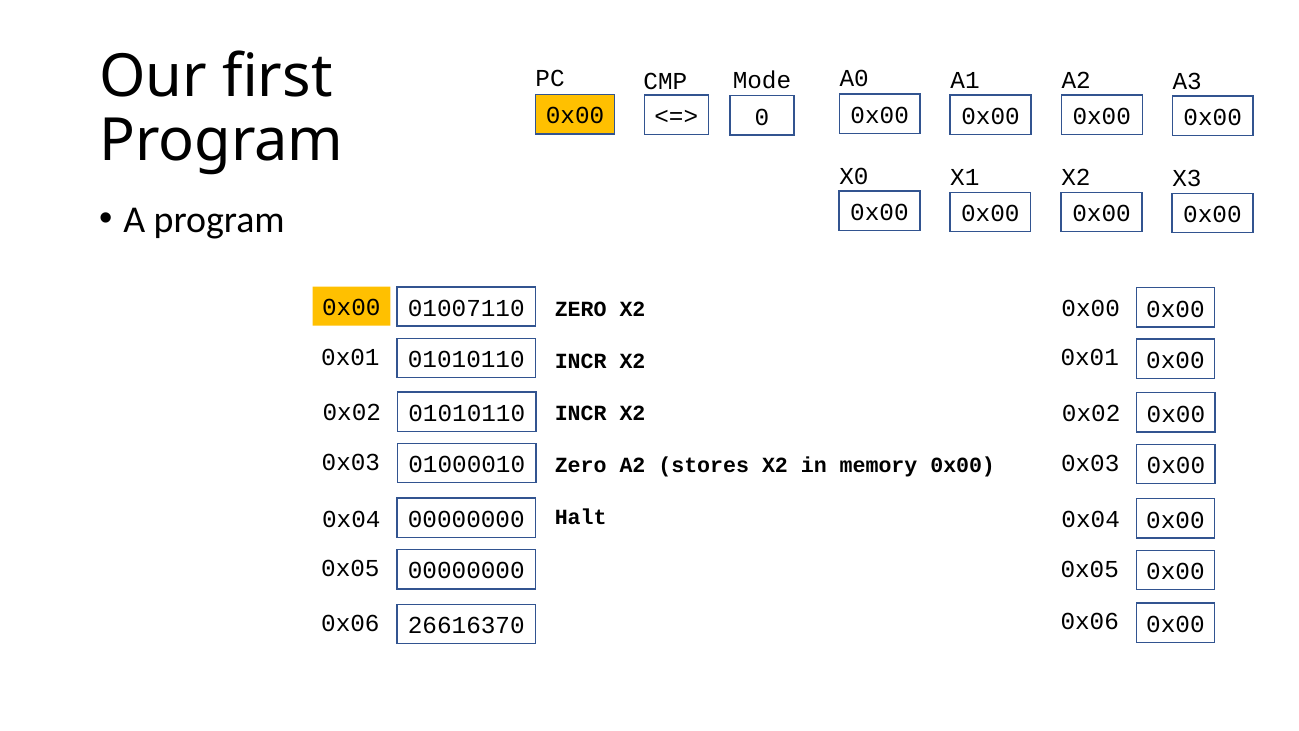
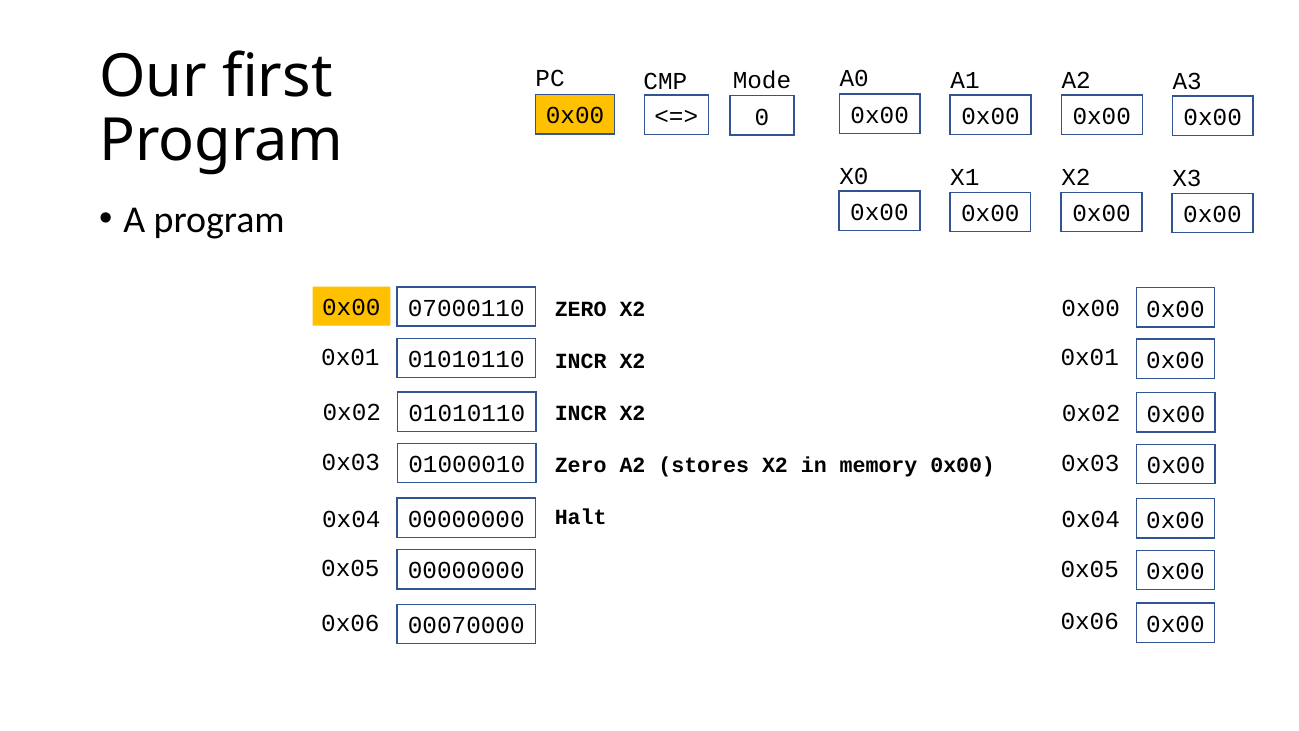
01007110: 01007110 -> 07000110
26616370: 26616370 -> 00070000
